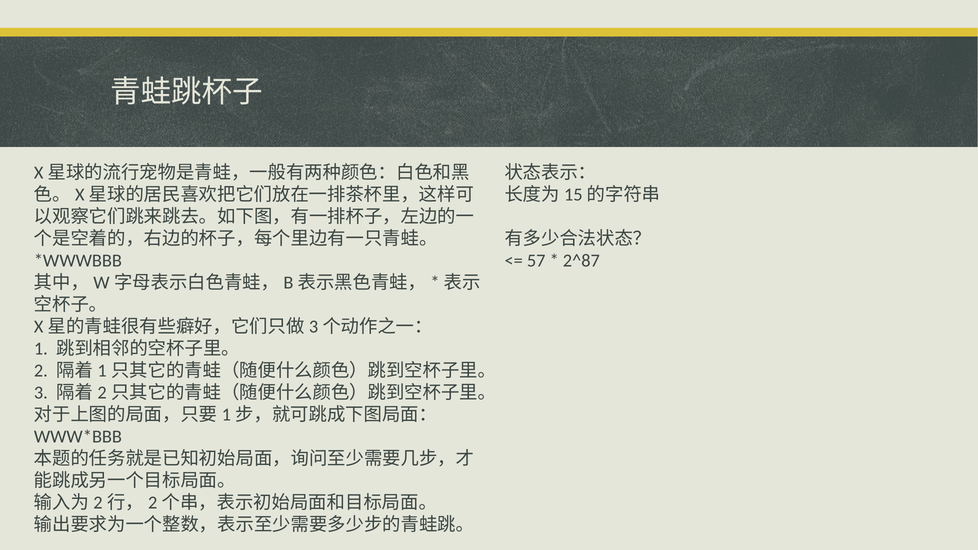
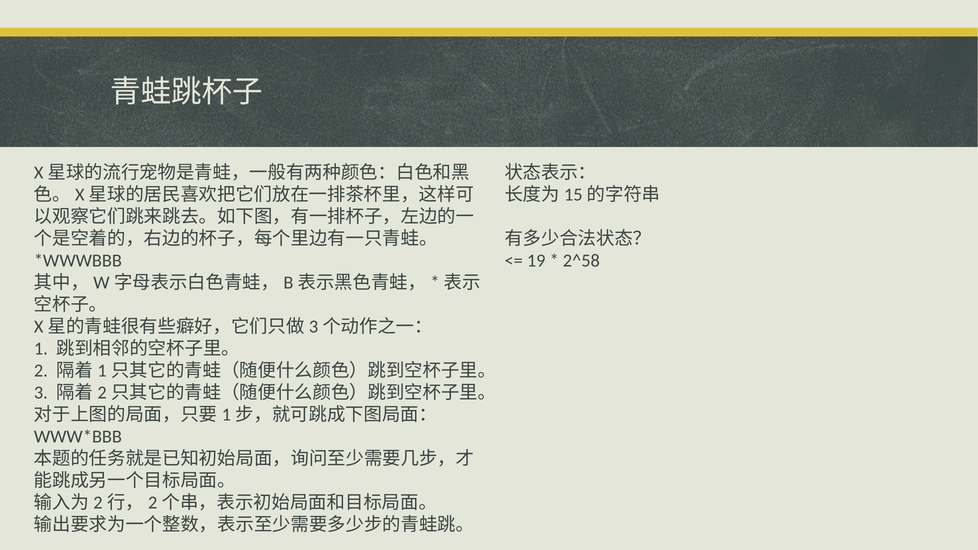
57: 57 -> 19
2^87: 2^87 -> 2^58
